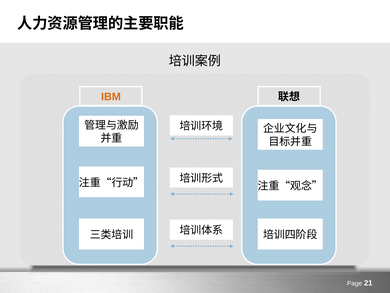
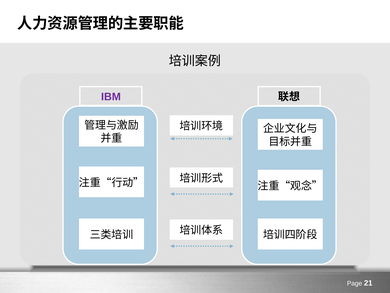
IBM colour: orange -> purple
